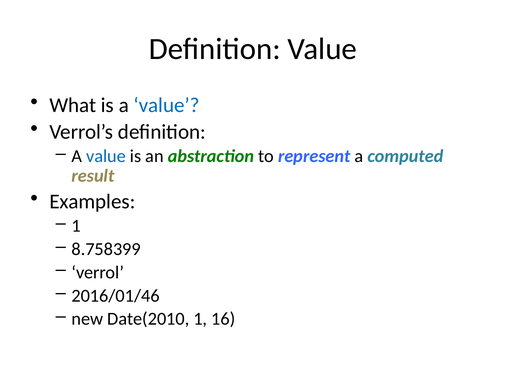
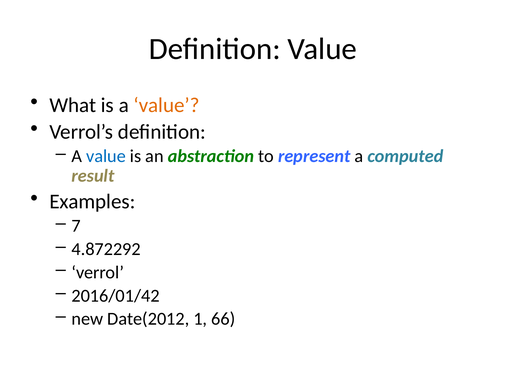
value at (166, 105) colour: blue -> orange
1 at (76, 226): 1 -> 7
8.758399: 8.758399 -> 4.872292
2016/01/46: 2016/01/46 -> 2016/01/42
Date(2010: Date(2010 -> Date(2012
16: 16 -> 66
